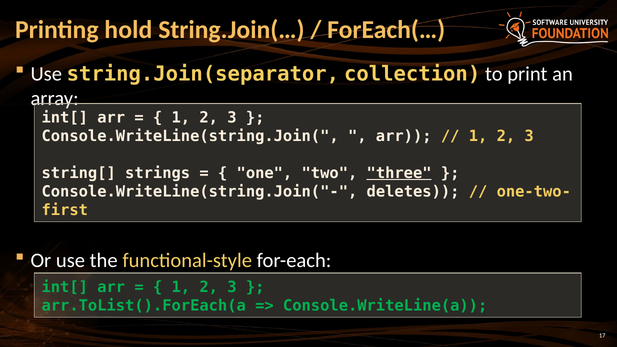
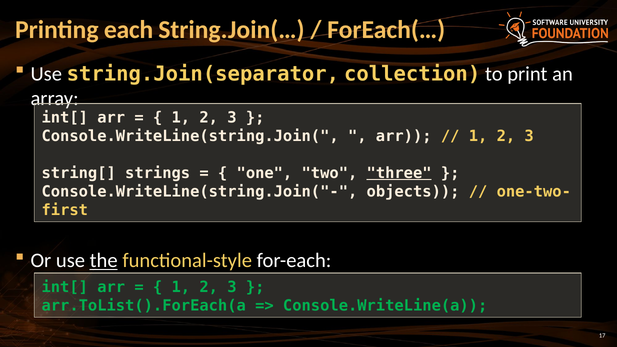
hold: hold -> each
deletes: deletes -> objects
the underline: none -> present
